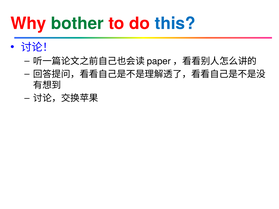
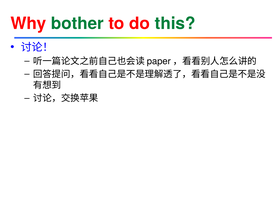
this colour: blue -> green
